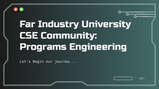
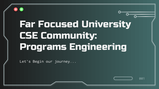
Industry: Industry -> Focused
